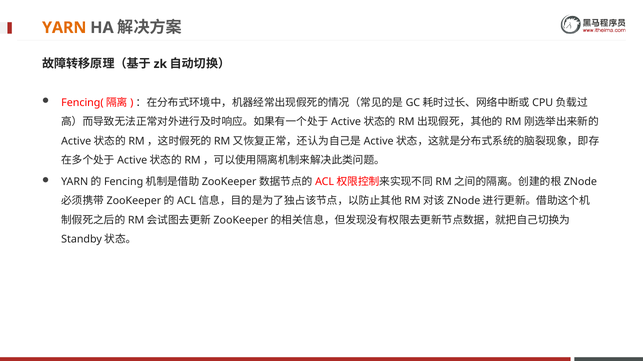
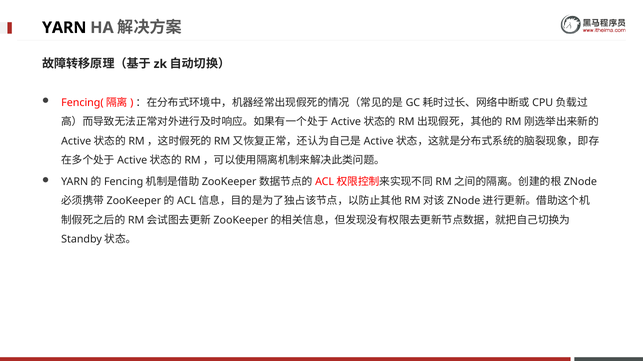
YARN colour: orange -> black
